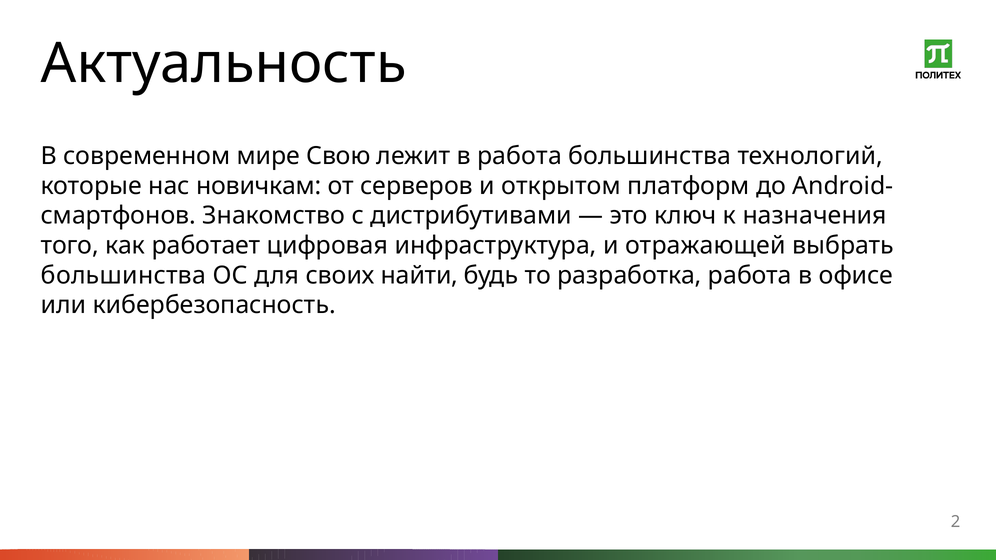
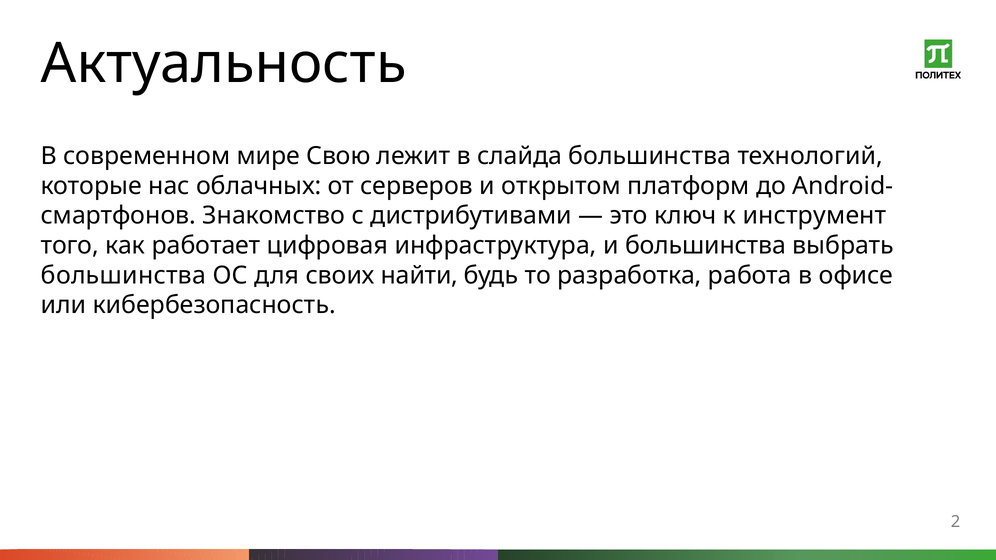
в работа: работа -> слайда
новичкам: новичкам -> облачных
назначения: назначения -> инструмент
и отражающей: отражающей -> большинства
